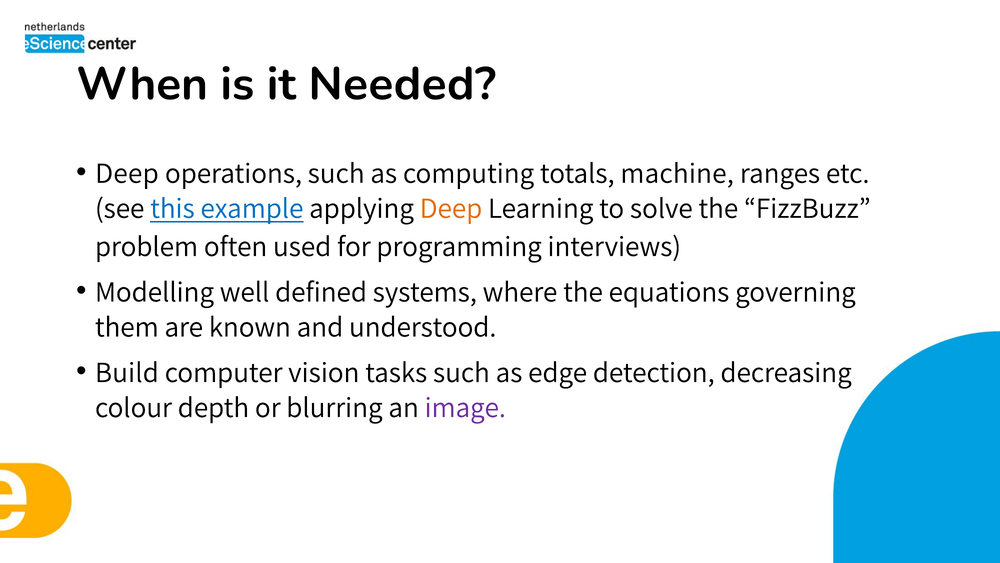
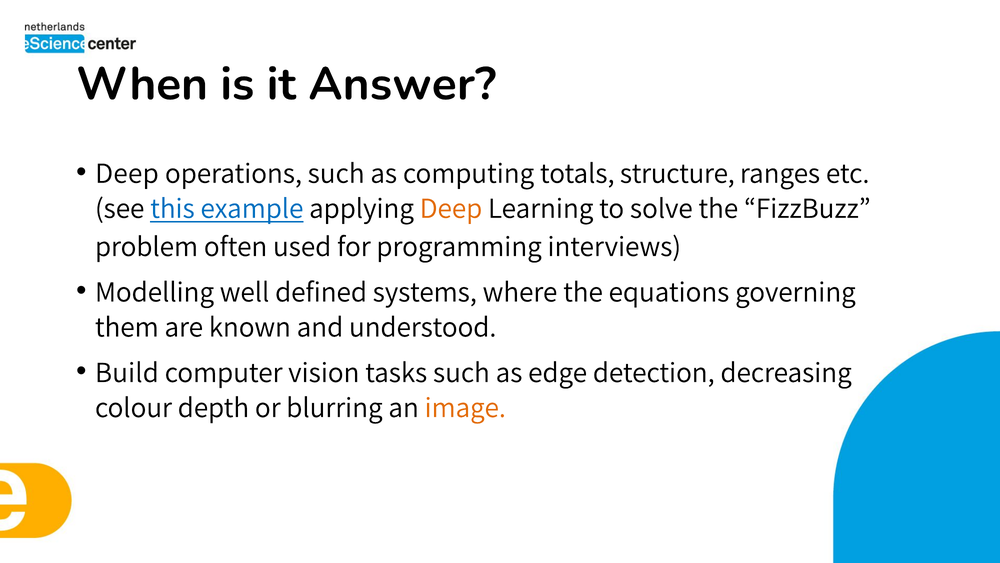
Needed: Needed -> Answer
machine: machine -> structure
image colour: purple -> orange
